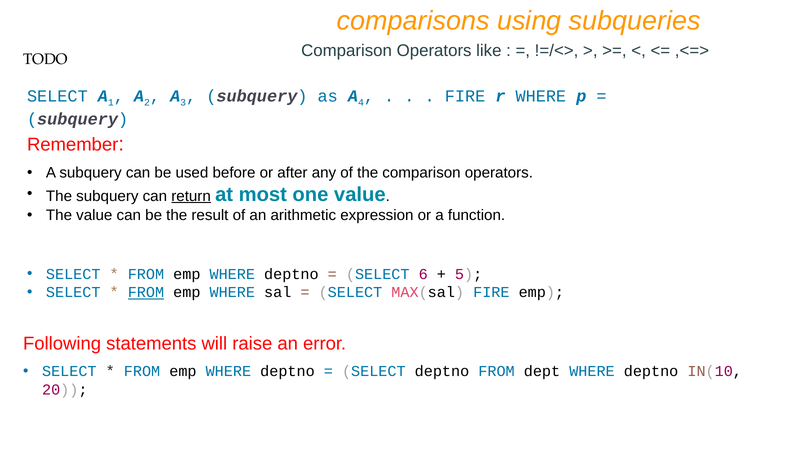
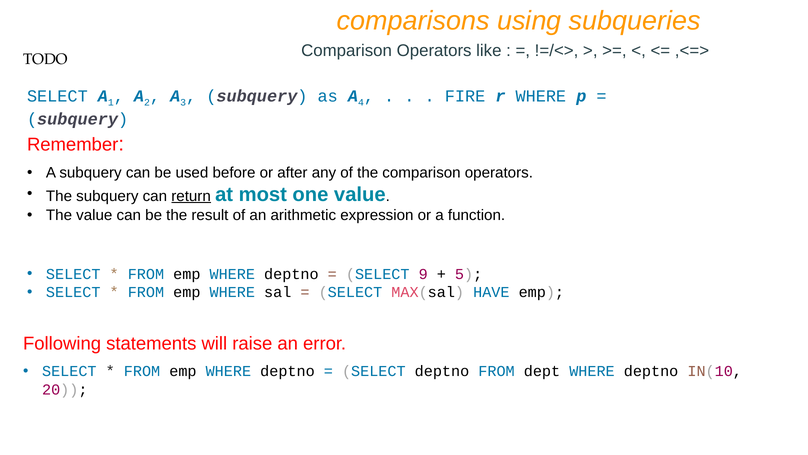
6: 6 -> 9
FROM at (146, 292) underline: present -> none
MAX(sal FIRE: FIRE -> HAVE
